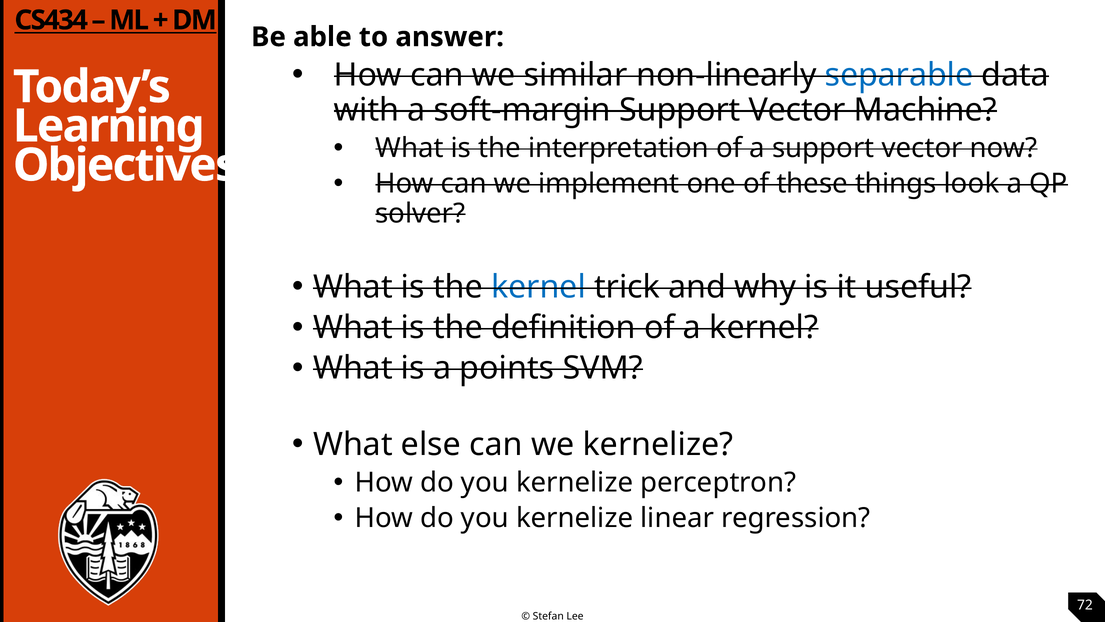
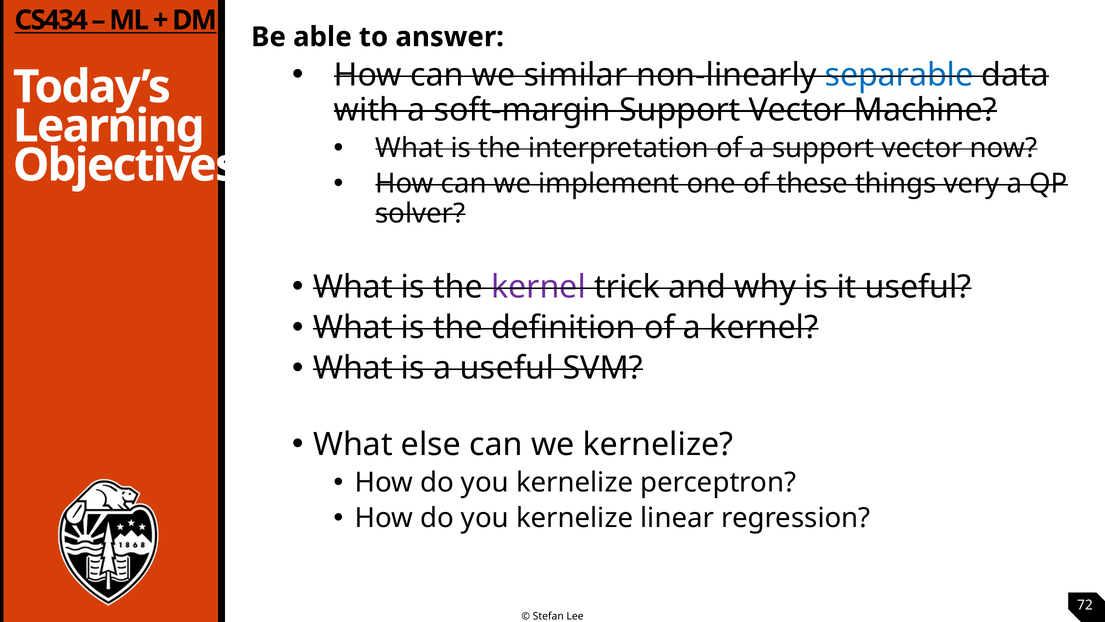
look: look -> very
kernel at (538, 287) colour: blue -> purple
a points: points -> useful
